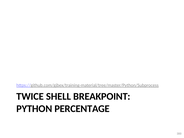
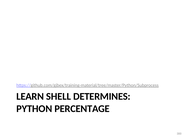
TWICE: TWICE -> LEARN
BREAKPOINT: BREAKPOINT -> DETERMINES
